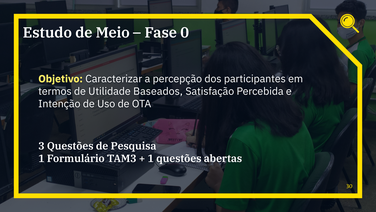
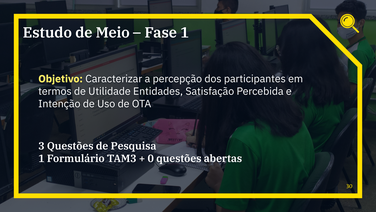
Fase 0: 0 -> 1
Baseados: Baseados -> Entidades
1 at (151, 158): 1 -> 0
